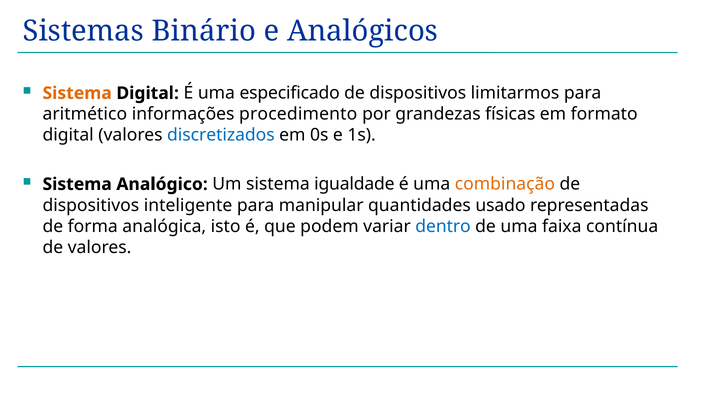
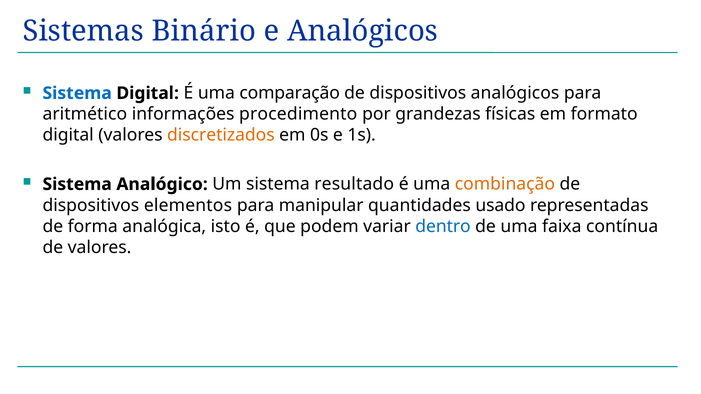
Sistema at (77, 93) colour: orange -> blue
especificado: especificado -> comparação
dispositivos limitarmos: limitarmos -> analógicos
discretizados colour: blue -> orange
igualdade: igualdade -> resultado
inteligente: inteligente -> elementos
